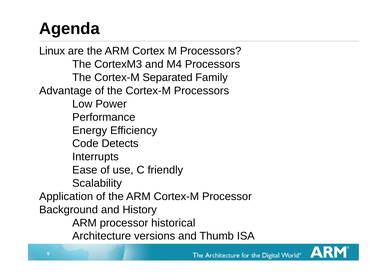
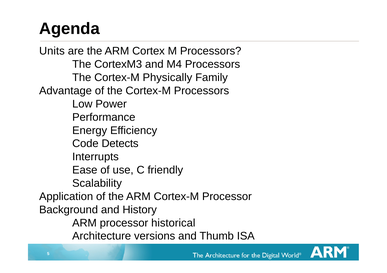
Linux: Linux -> Units
Separated: Separated -> Physically
